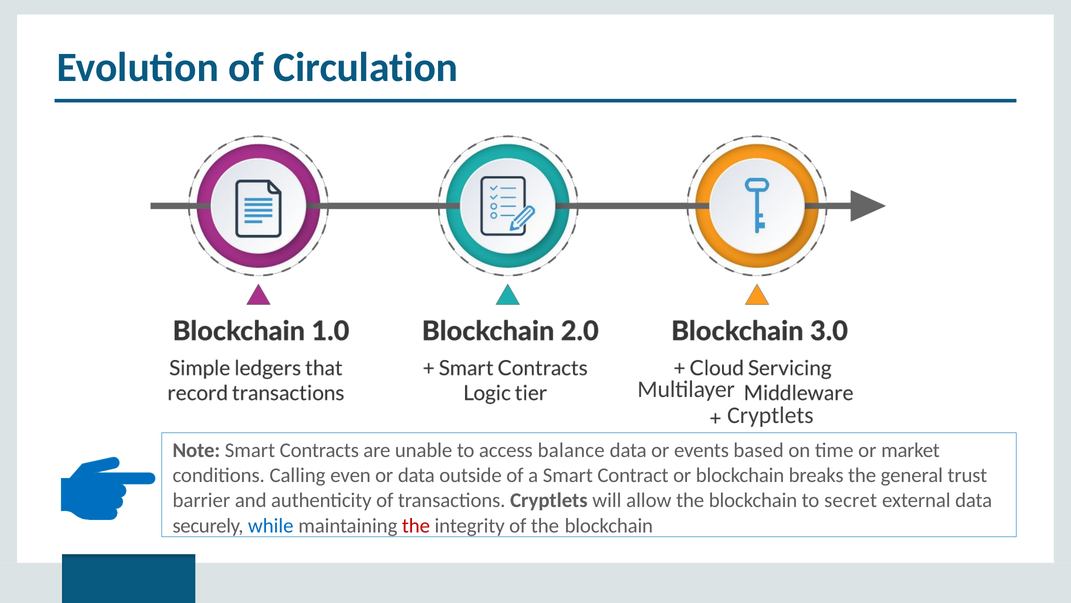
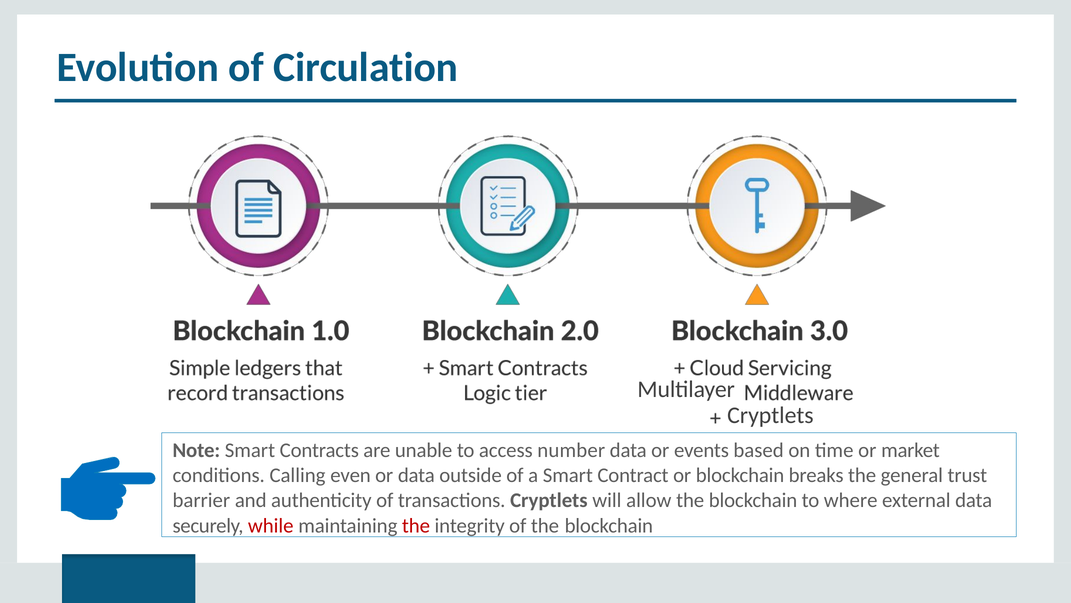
balance: balance -> number
secret: secret -> where
while colour: blue -> red
